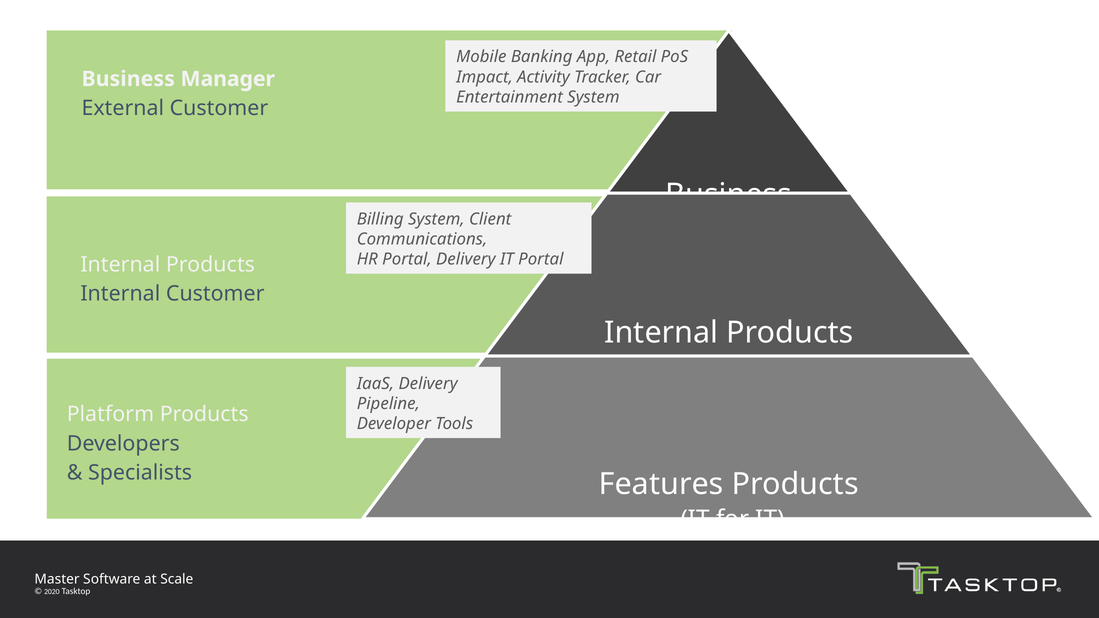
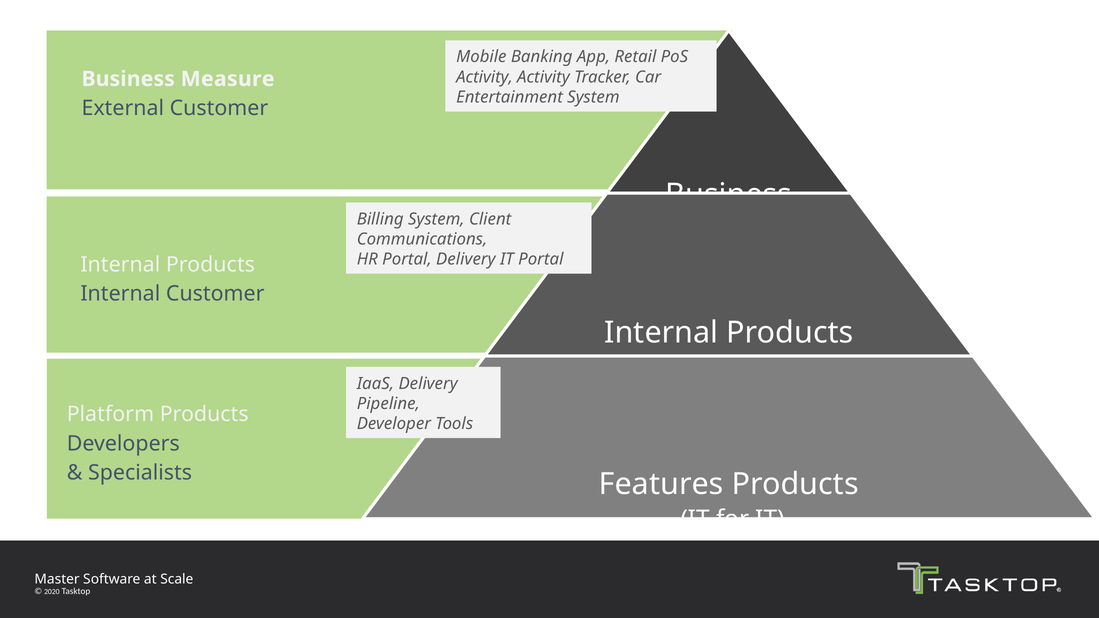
Impact at (485, 77): Impact -> Activity
Manager: Manager -> Measure
